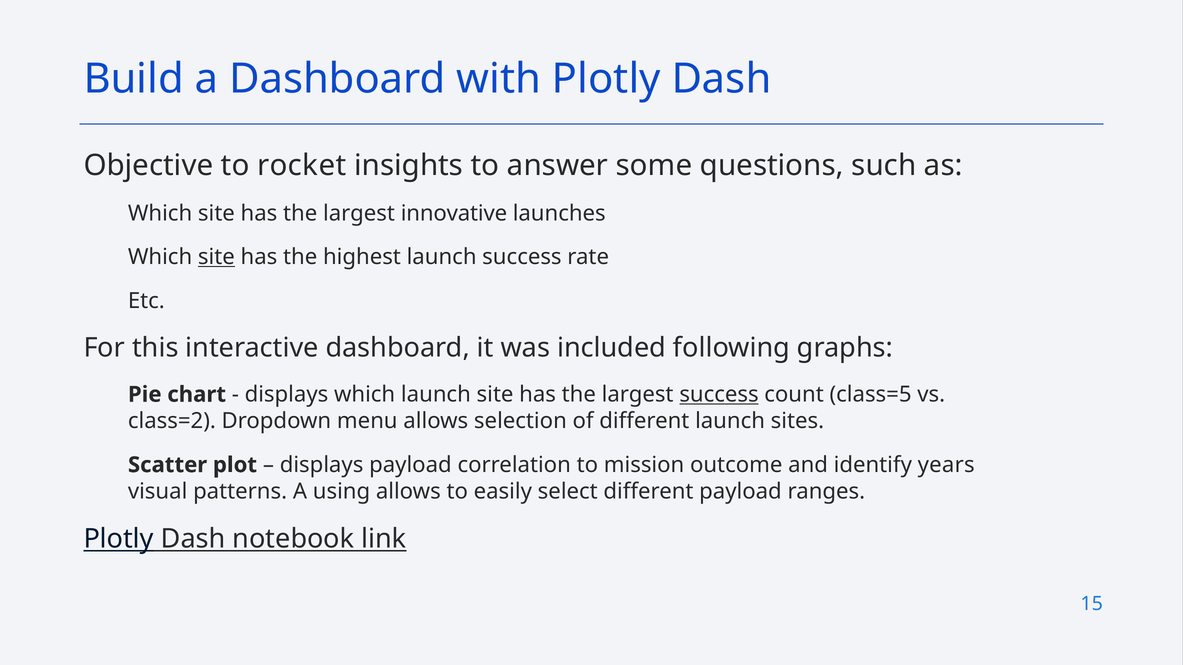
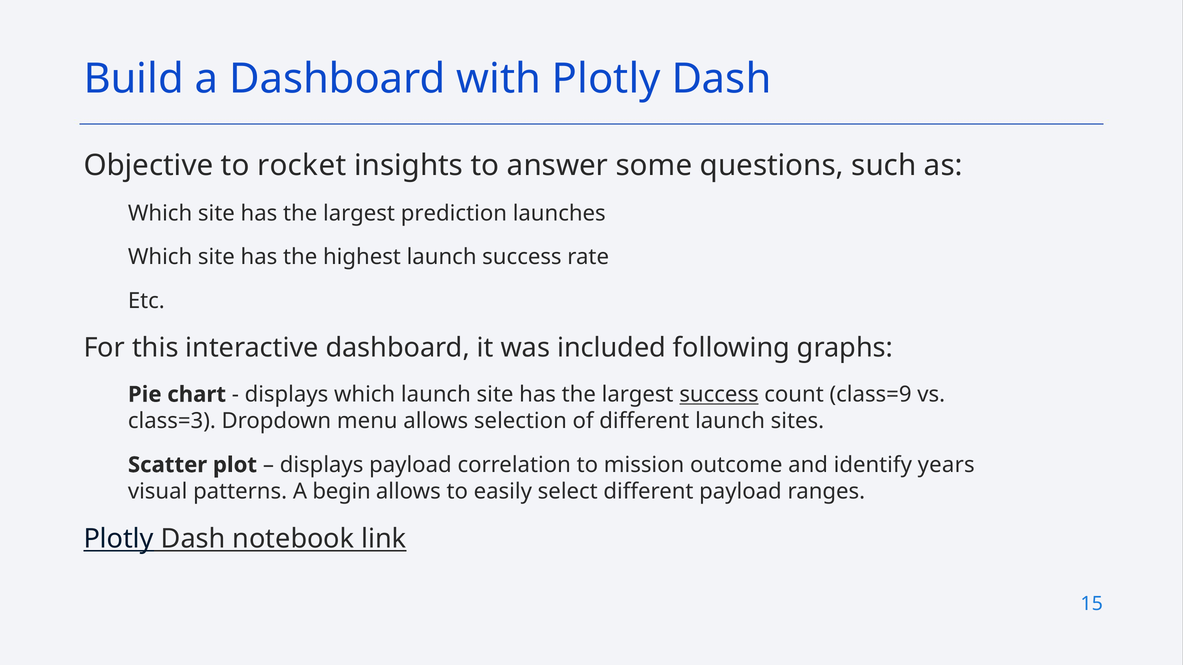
innovative: innovative -> prediction
site at (216, 257) underline: present -> none
class=5: class=5 -> class=9
class=2: class=2 -> class=3
using: using -> begin
